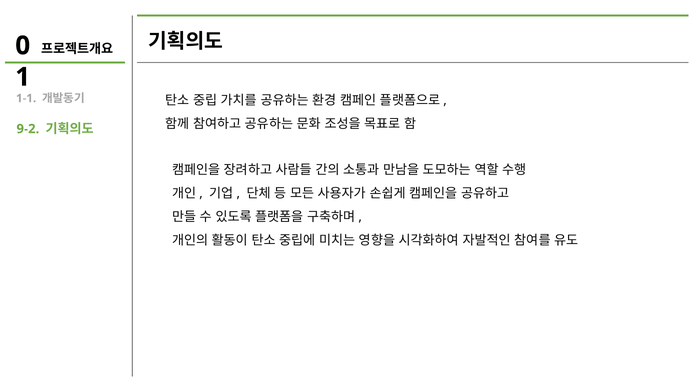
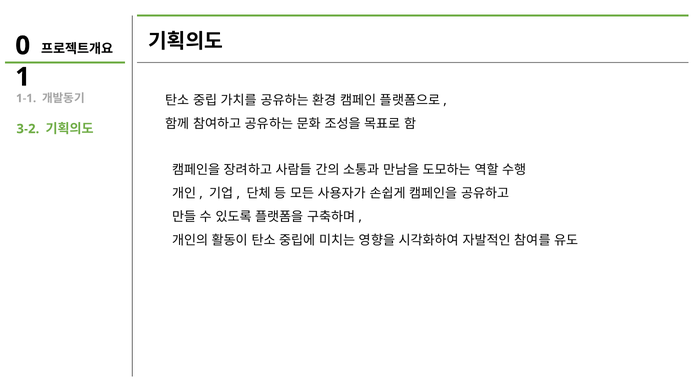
9-2: 9-2 -> 3-2
